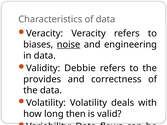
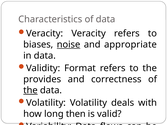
engineering: engineering -> appropriate
Debbie: Debbie -> Format
the at (31, 90) underline: none -> present
